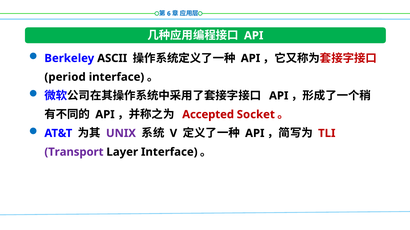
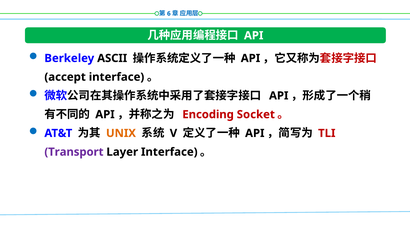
period: period -> accept
Accepted: Accepted -> Encoding
UNIX colour: purple -> orange
